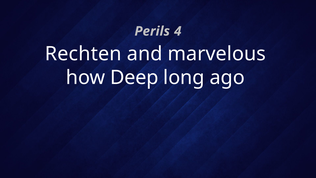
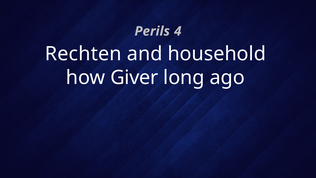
marvelous: marvelous -> household
Deep: Deep -> Giver
